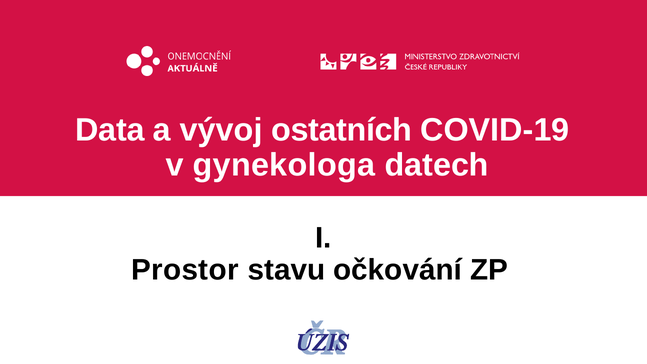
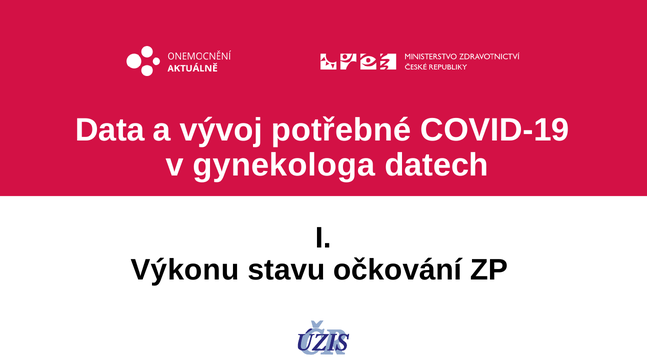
ostatních: ostatních -> potřebné
Prostor: Prostor -> Výkonu
